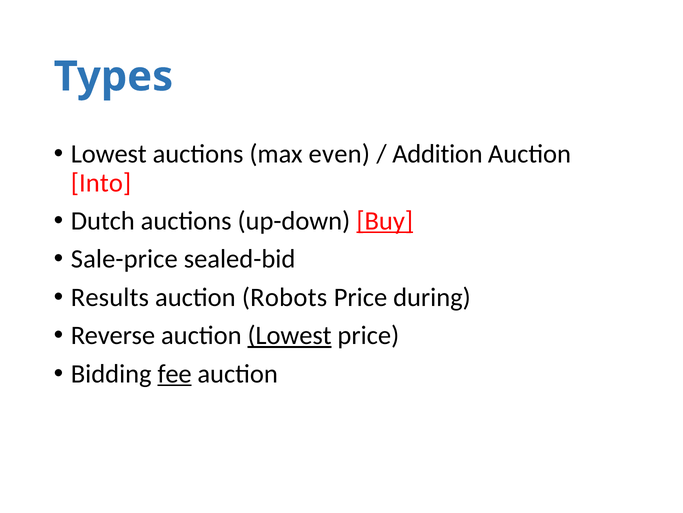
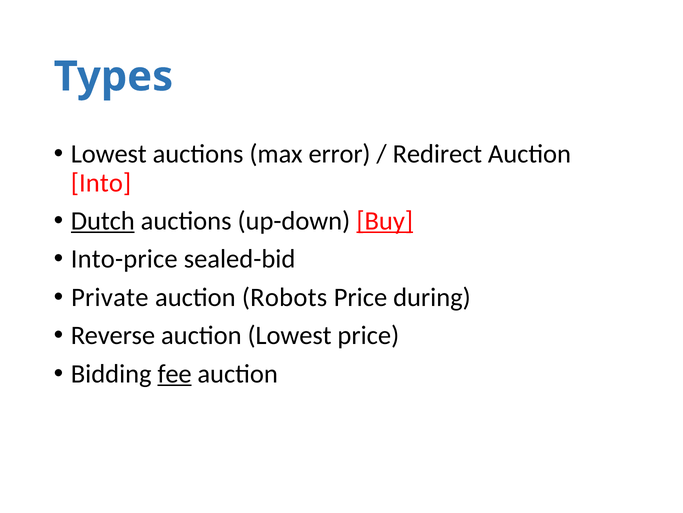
even: even -> error
Addition: Addition -> Redirect
Dutch underline: none -> present
Sale-price: Sale-price -> Into-price
Results: Results -> Private
Lowest at (290, 335) underline: present -> none
